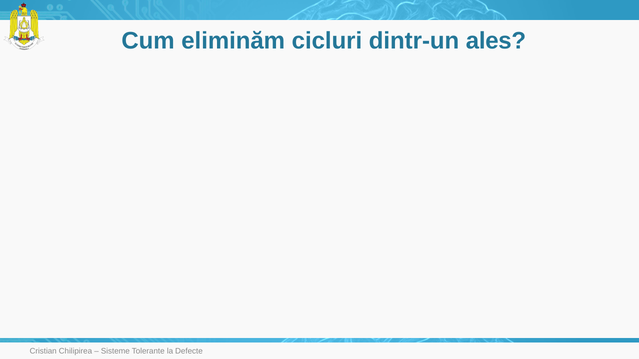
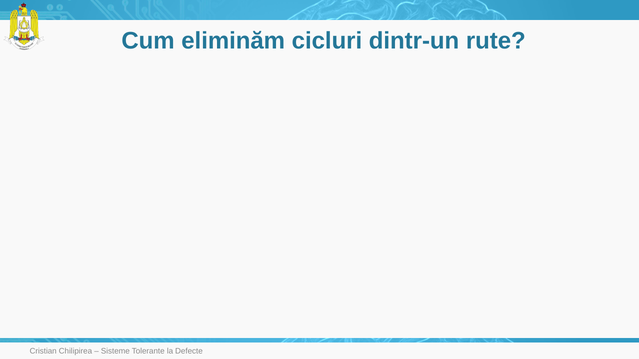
ales: ales -> rute
